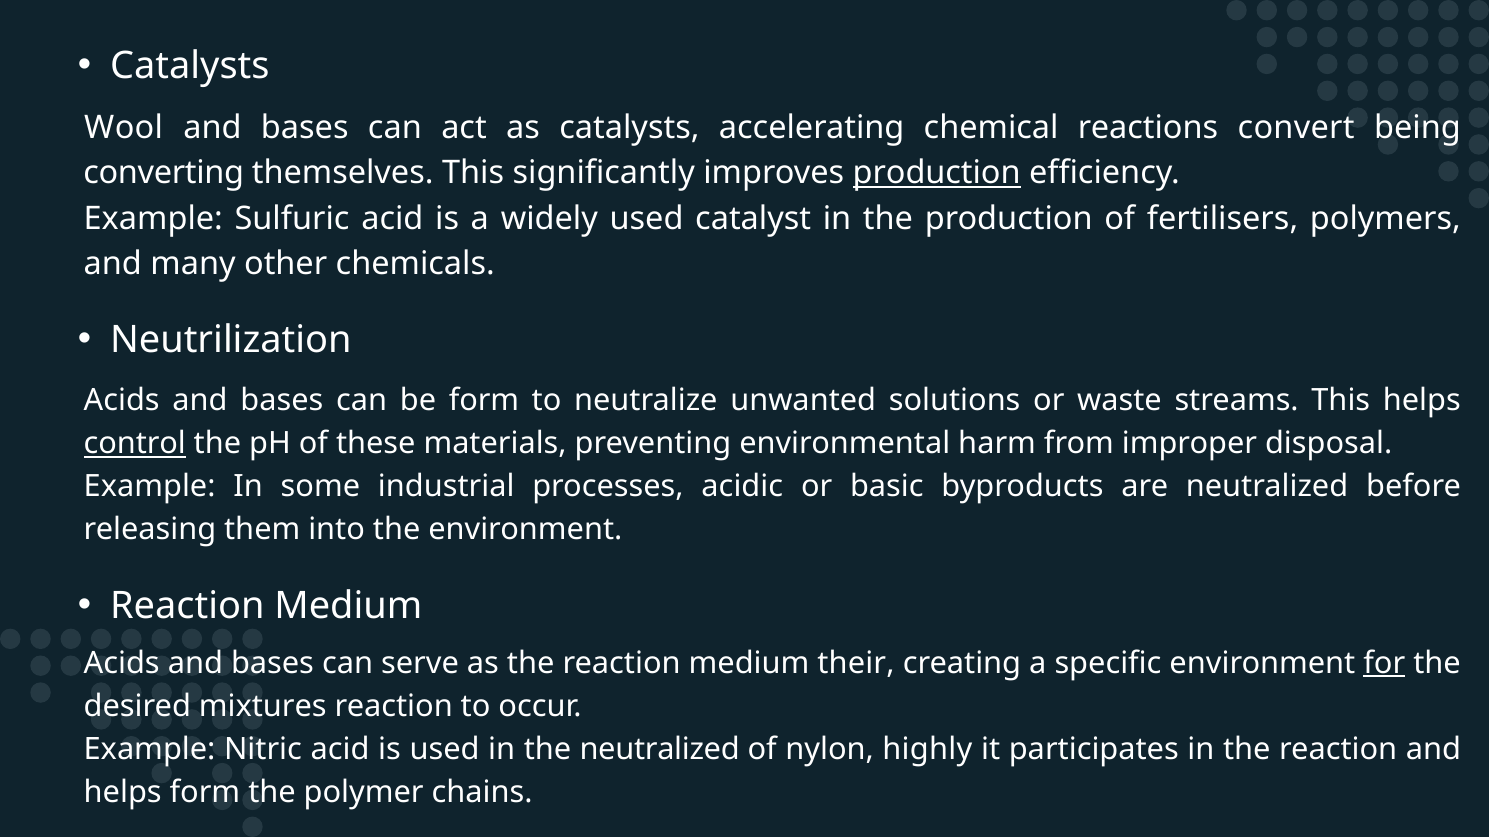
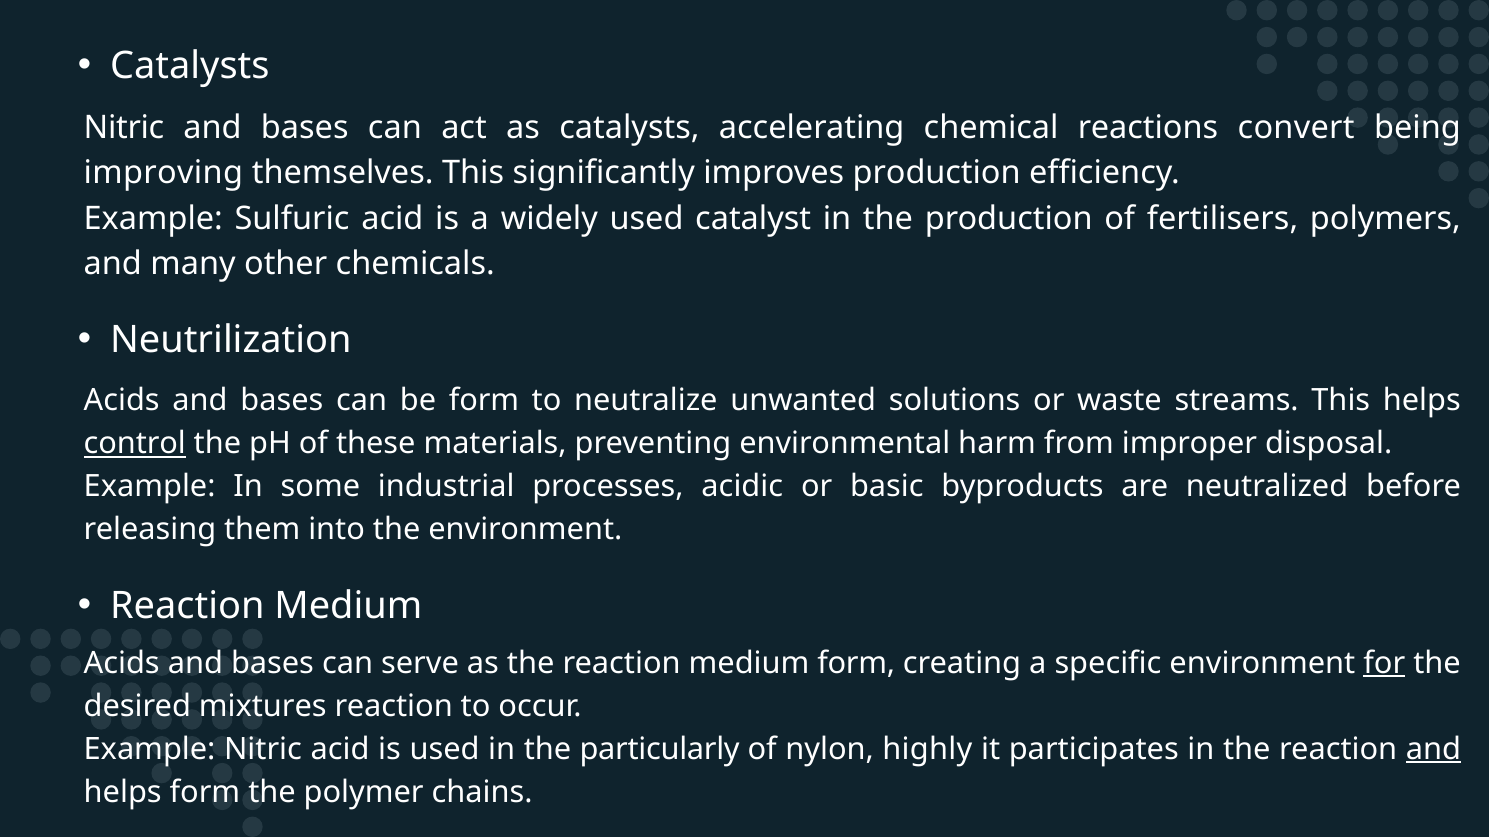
Wool at (124, 128): Wool -> Nitric
converting: converting -> improving
production at (937, 173) underline: present -> none
medium their: their -> form
the neutralized: neutralized -> particularly
and at (1434, 750) underline: none -> present
